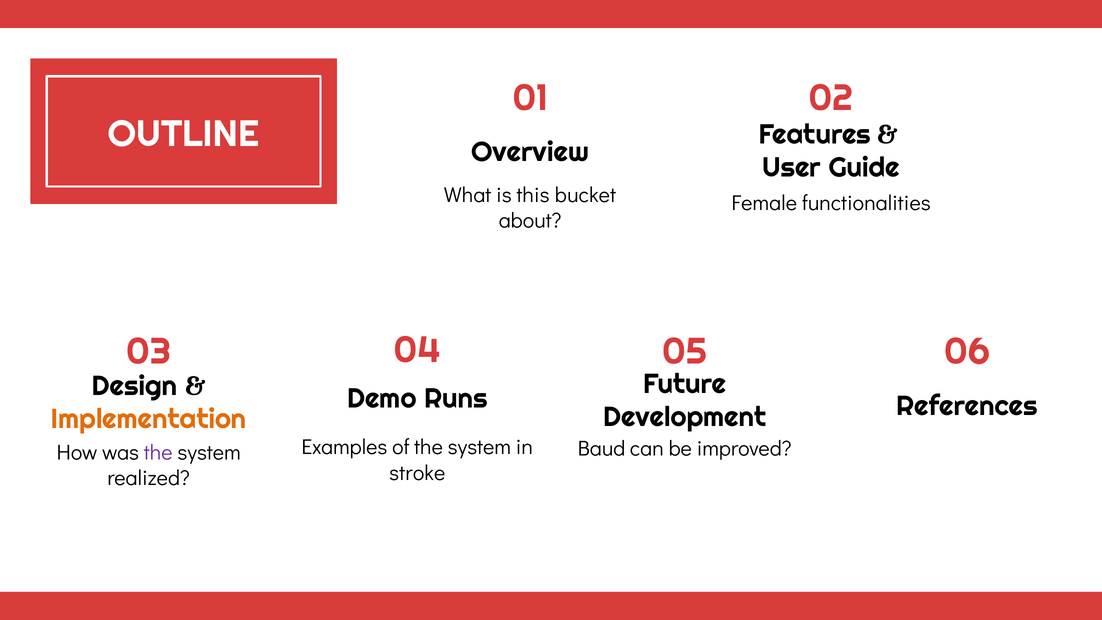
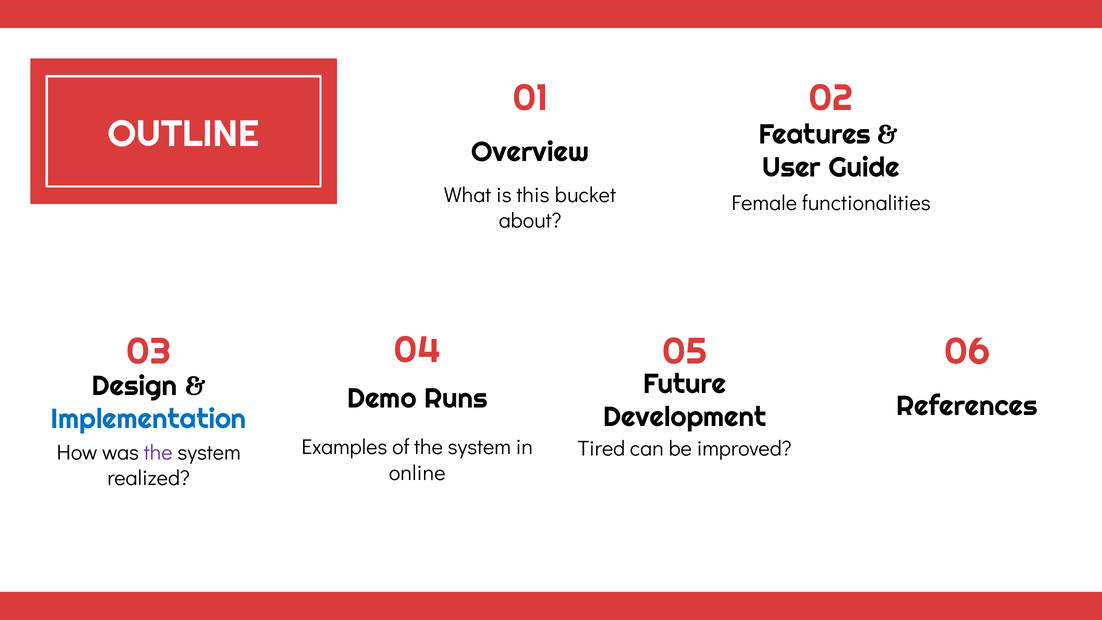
Implementation colour: orange -> blue
Baud: Baud -> Tired
stroke: stroke -> online
